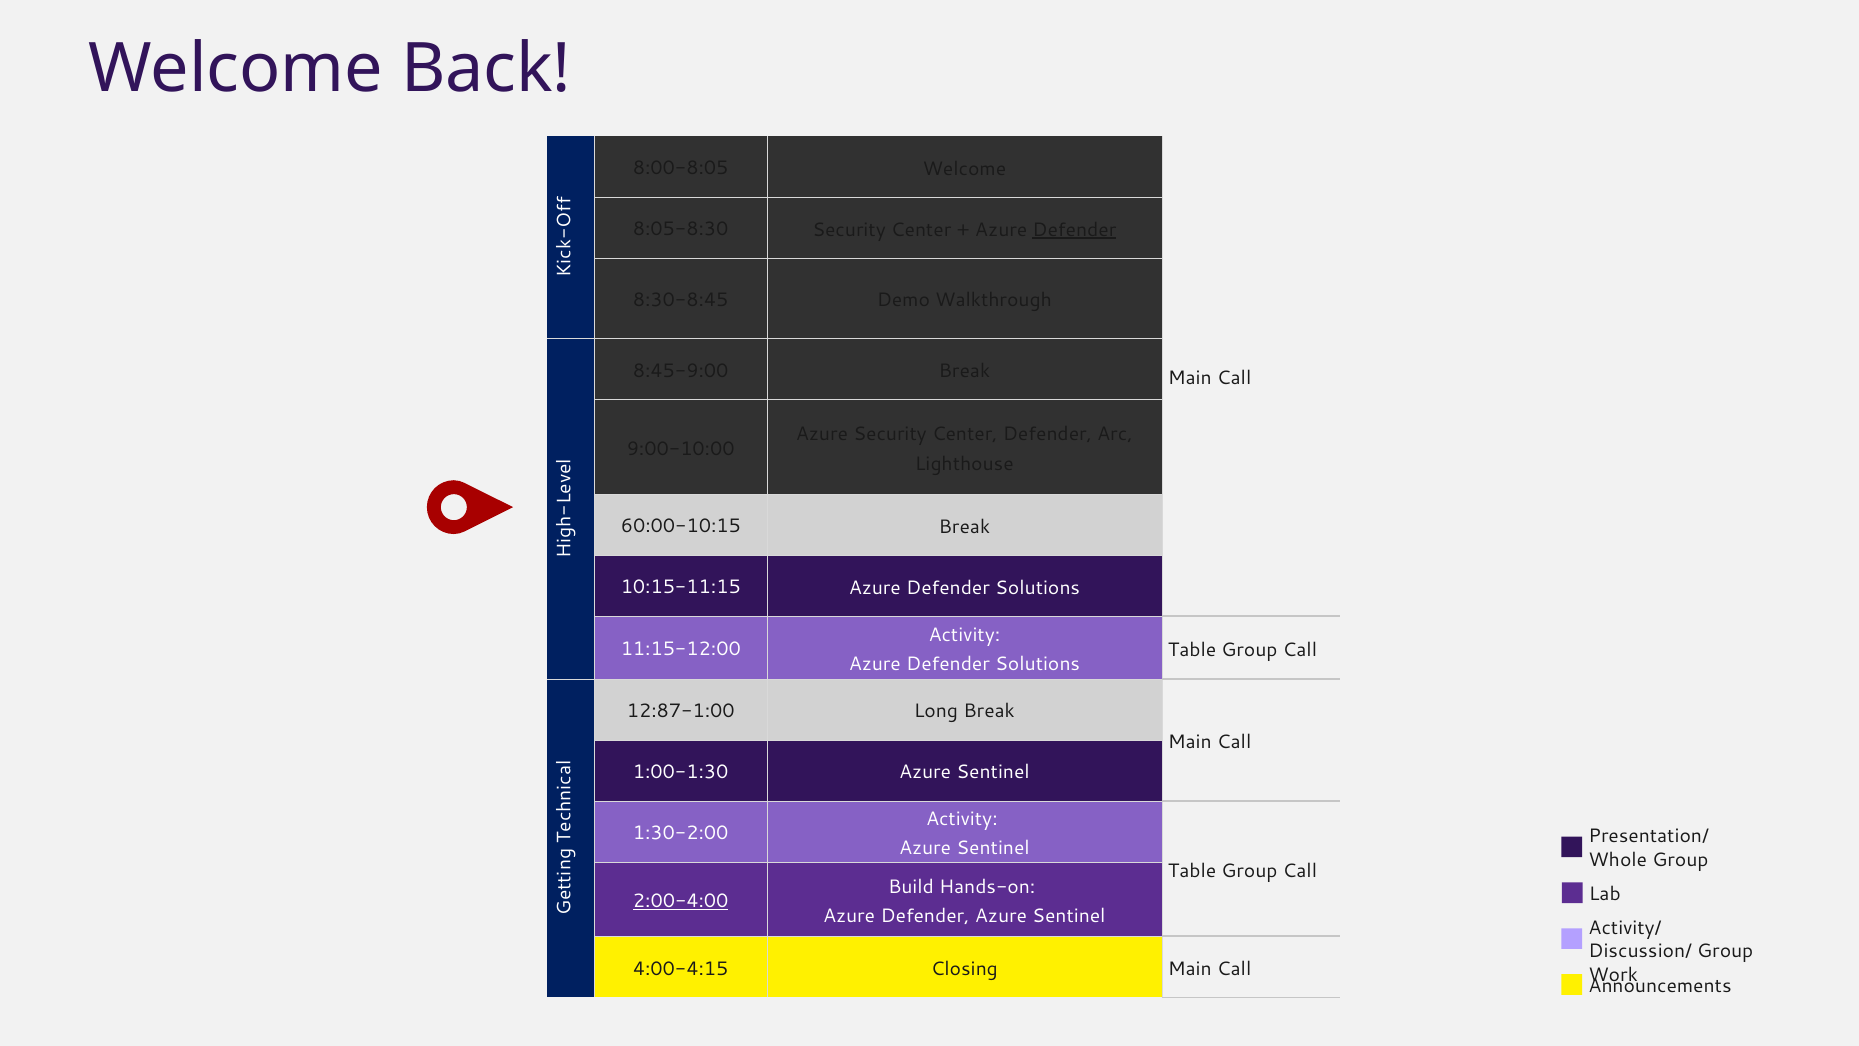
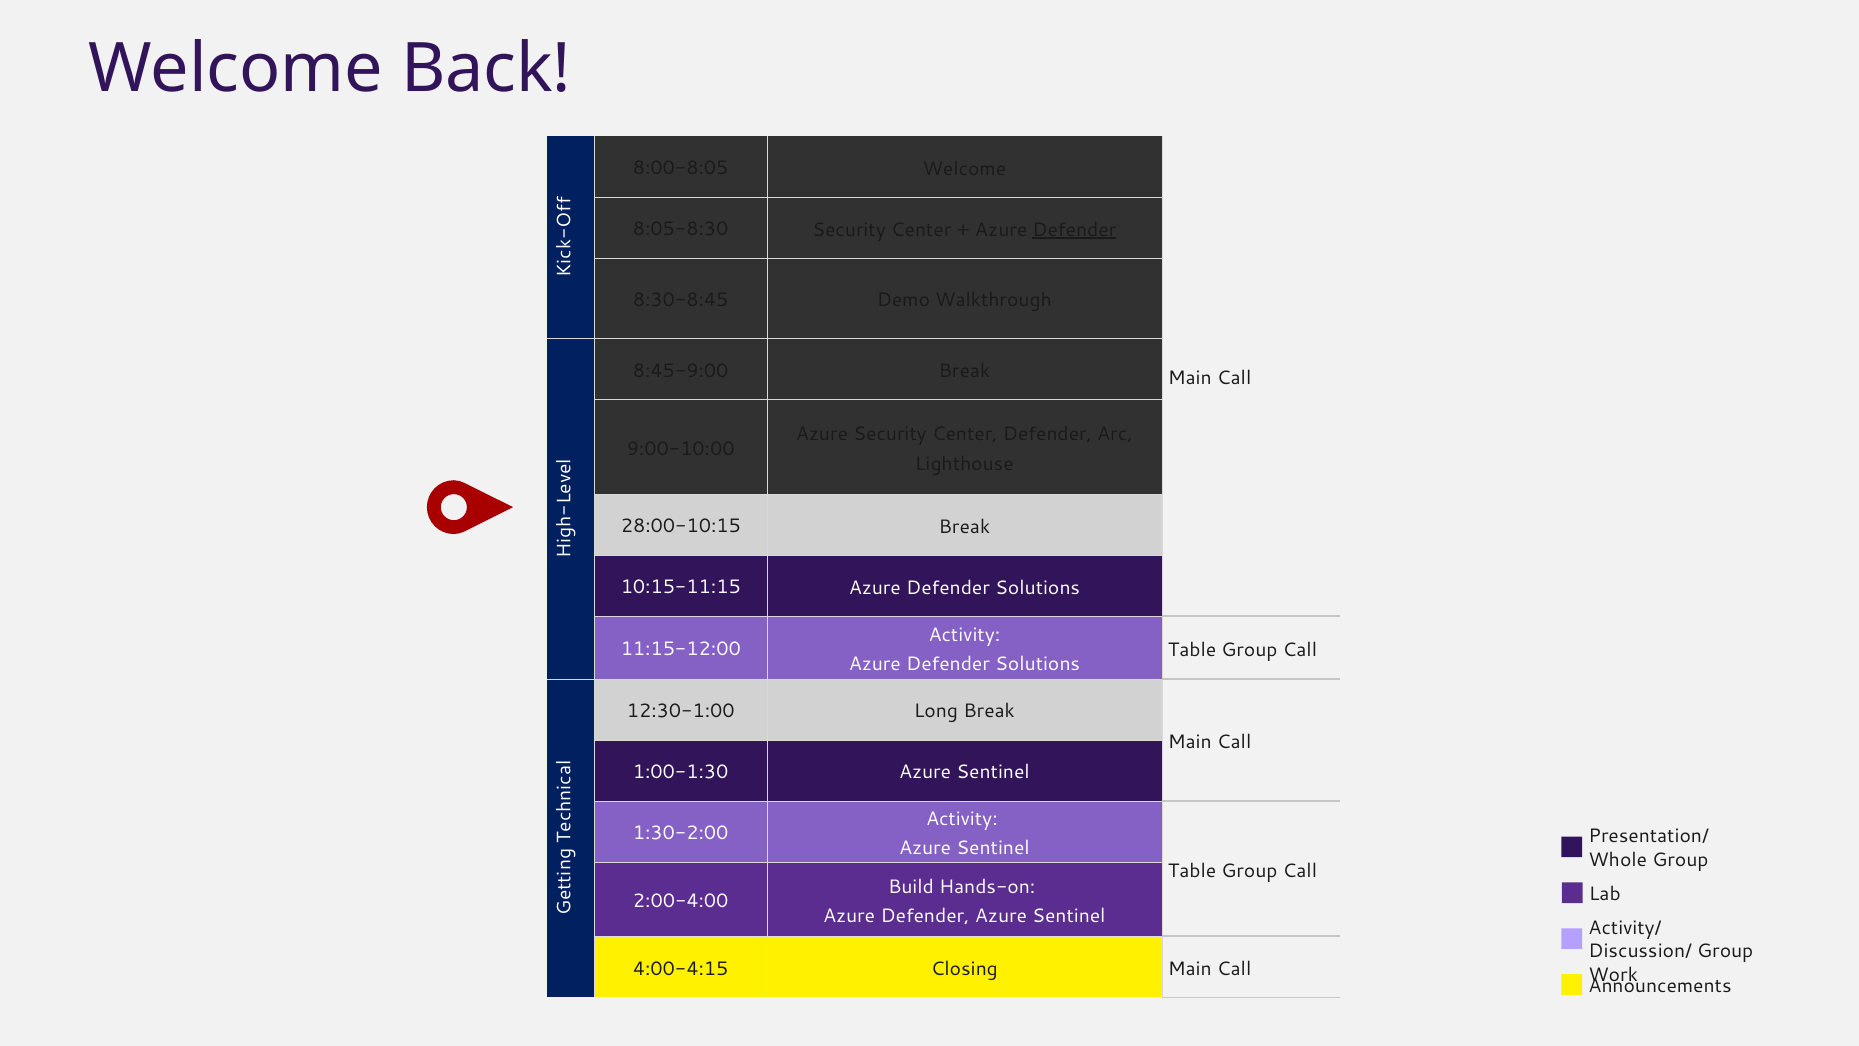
60:00-10:15: 60:00-10:15 -> 28:00-10:15
12:87-1:00: 12:87-1:00 -> 12:30-1:00
2:00-4:00 underline: present -> none
